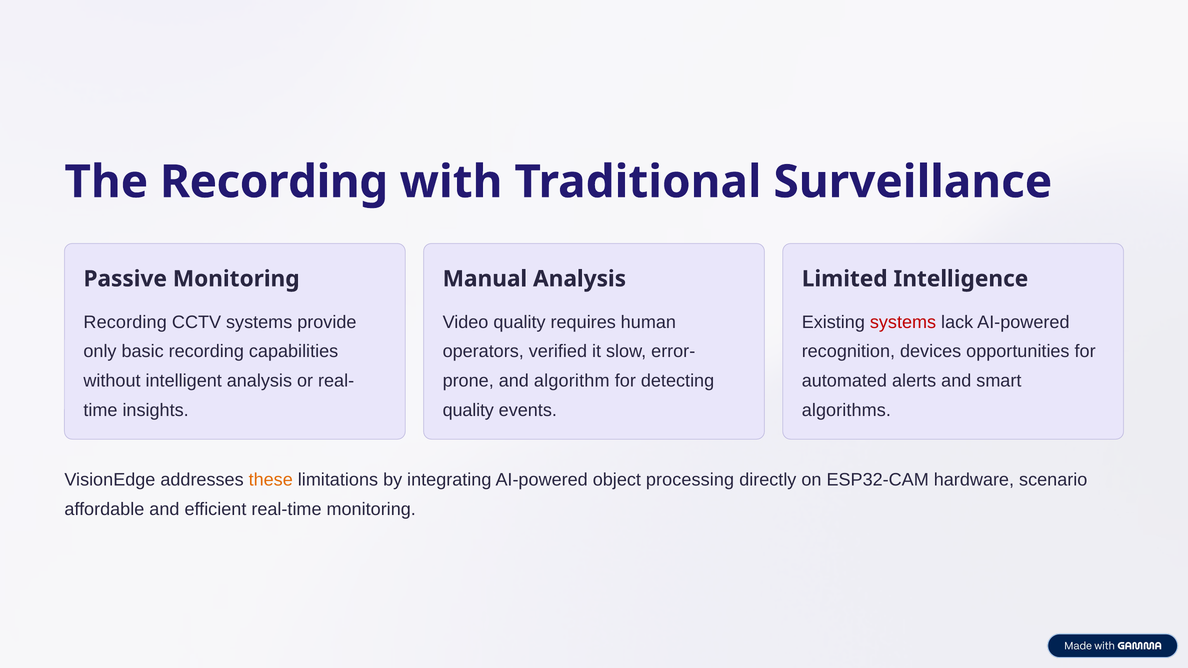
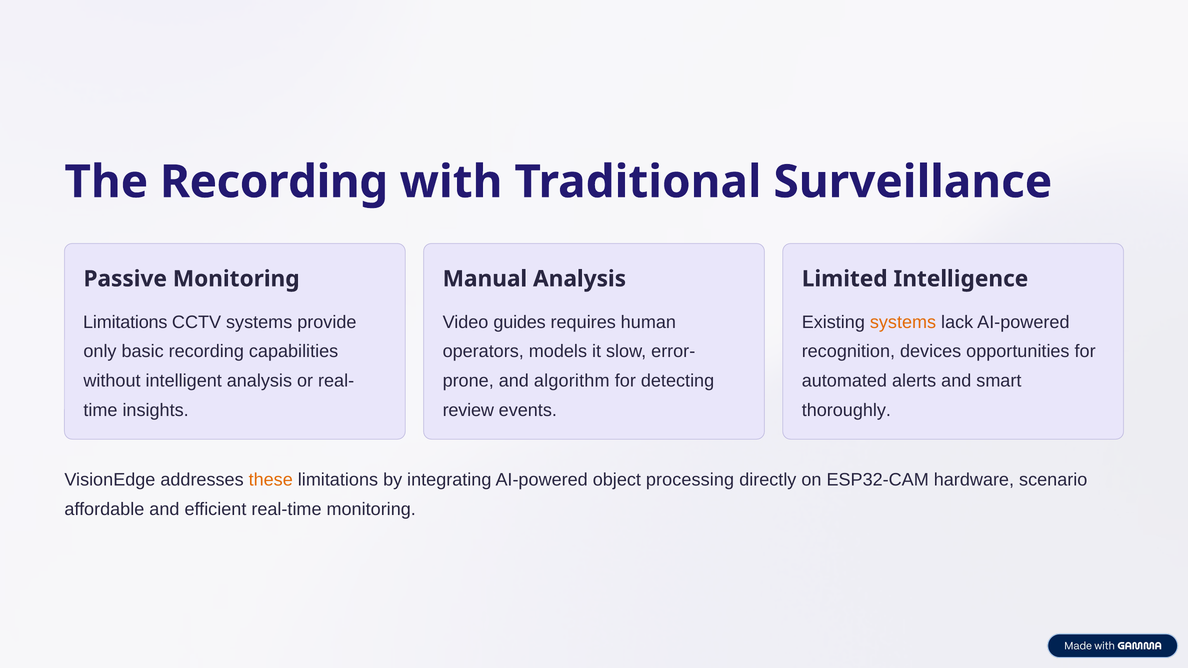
Recording at (125, 322): Recording -> Limitations
Video quality: quality -> guides
systems at (903, 322) colour: red -> orange
verified: verified -> models
quality at (468, 410): quality -> review
algorithms: algorithms -> thoroughly
